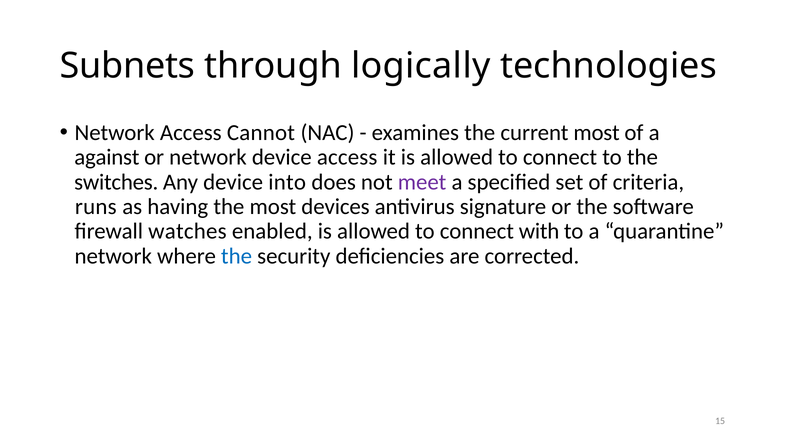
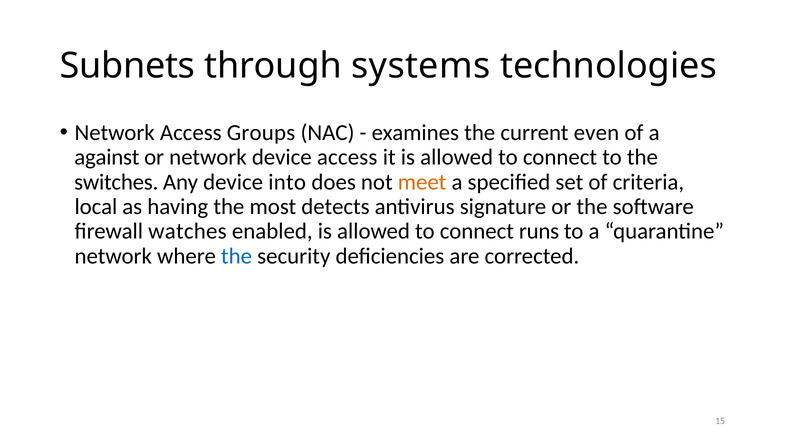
logically: logically -> systems
Cannot: Cannot -> Groups
current most: most -> even
meet colour: purple -> orange
runs: runs -> local
devices: devices -> detects
with: with -> runs
